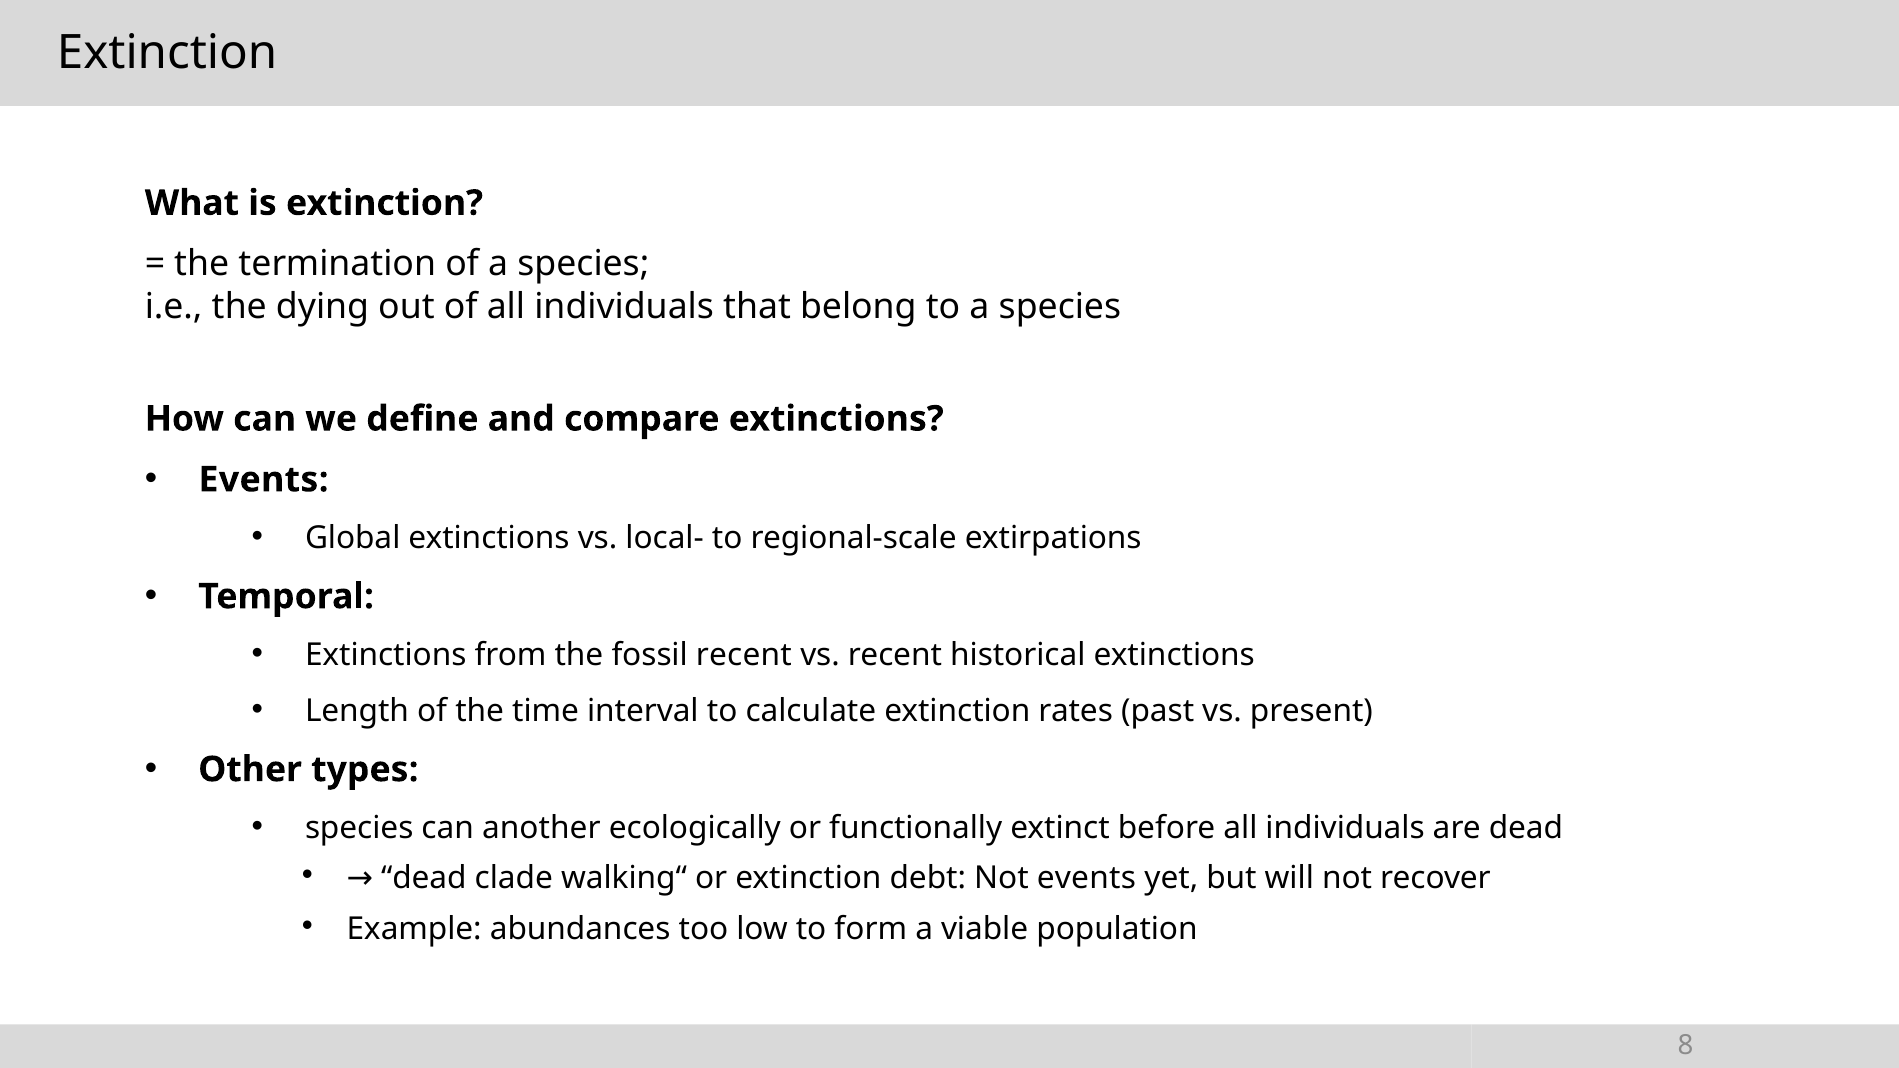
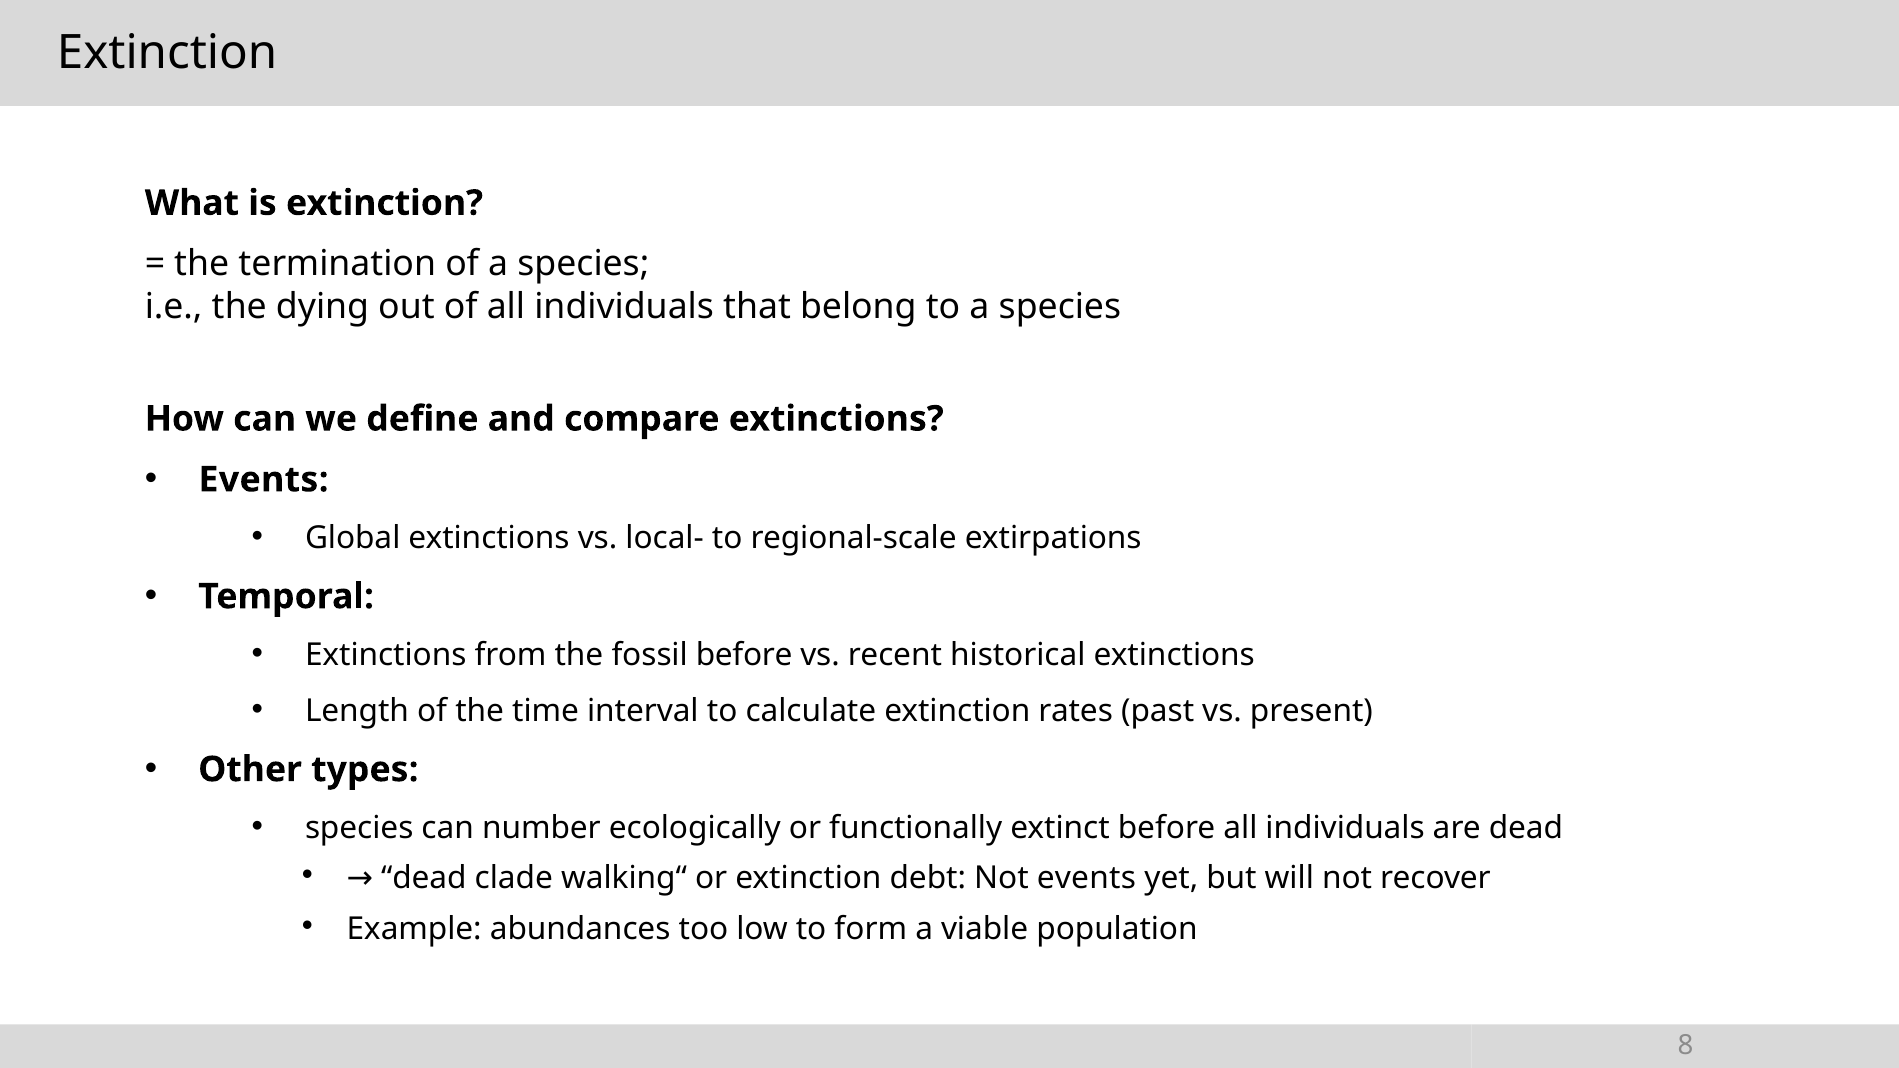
fossil recent: recent -> before
another: another -> number
